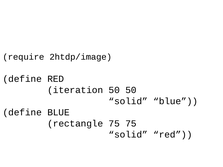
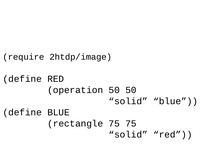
iteration: iteration -> operation
